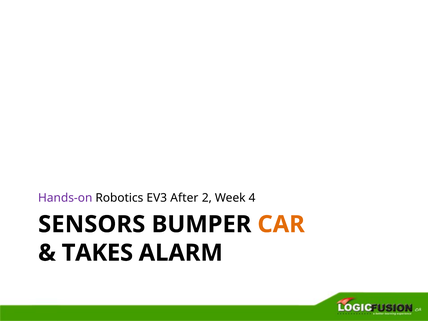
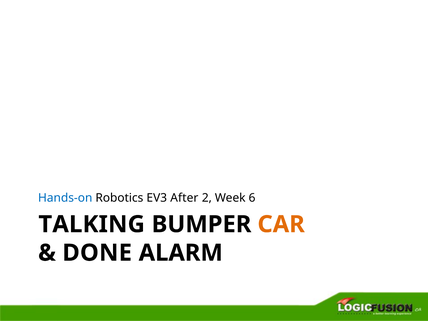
Hands-on colour: purple -> blue
4: 4 -> 6
SENSORS: SENSORS -> TALKING
TAKES: TAKES -> DONE
